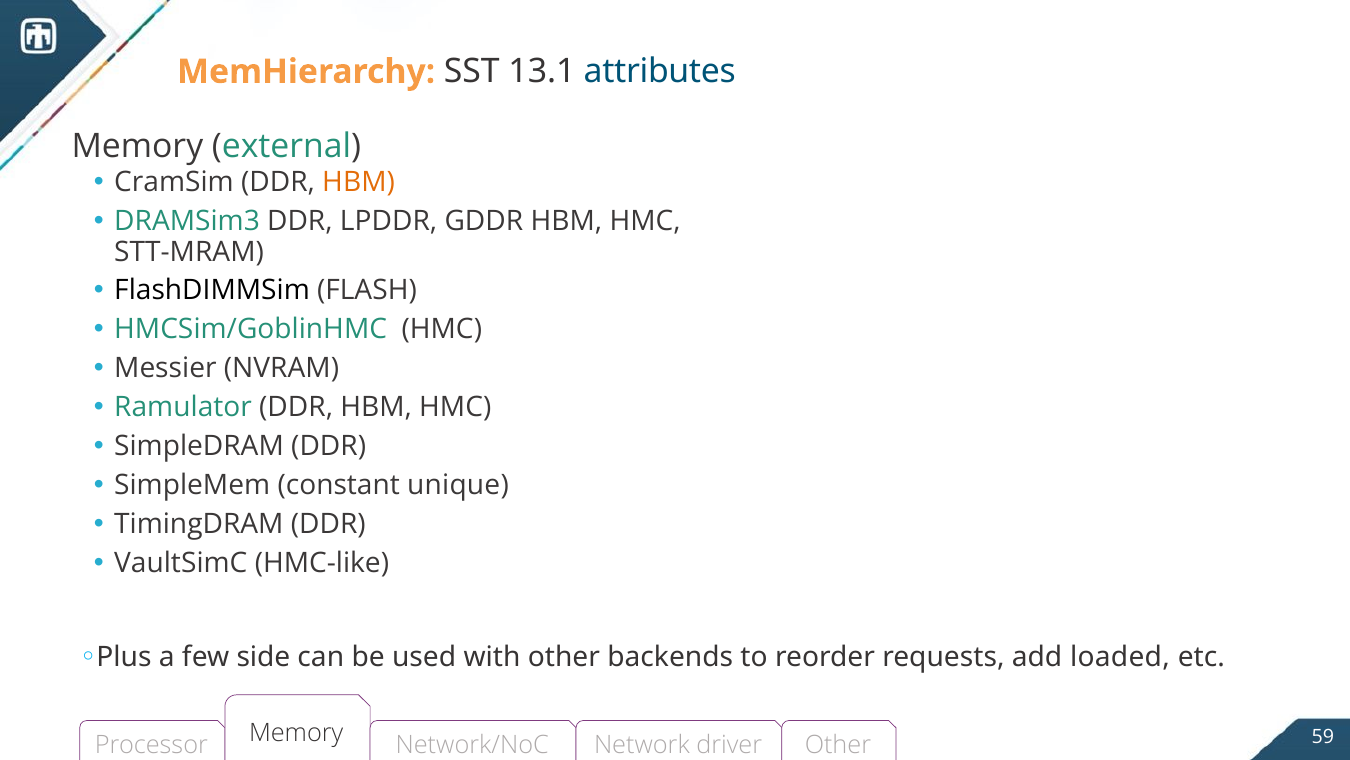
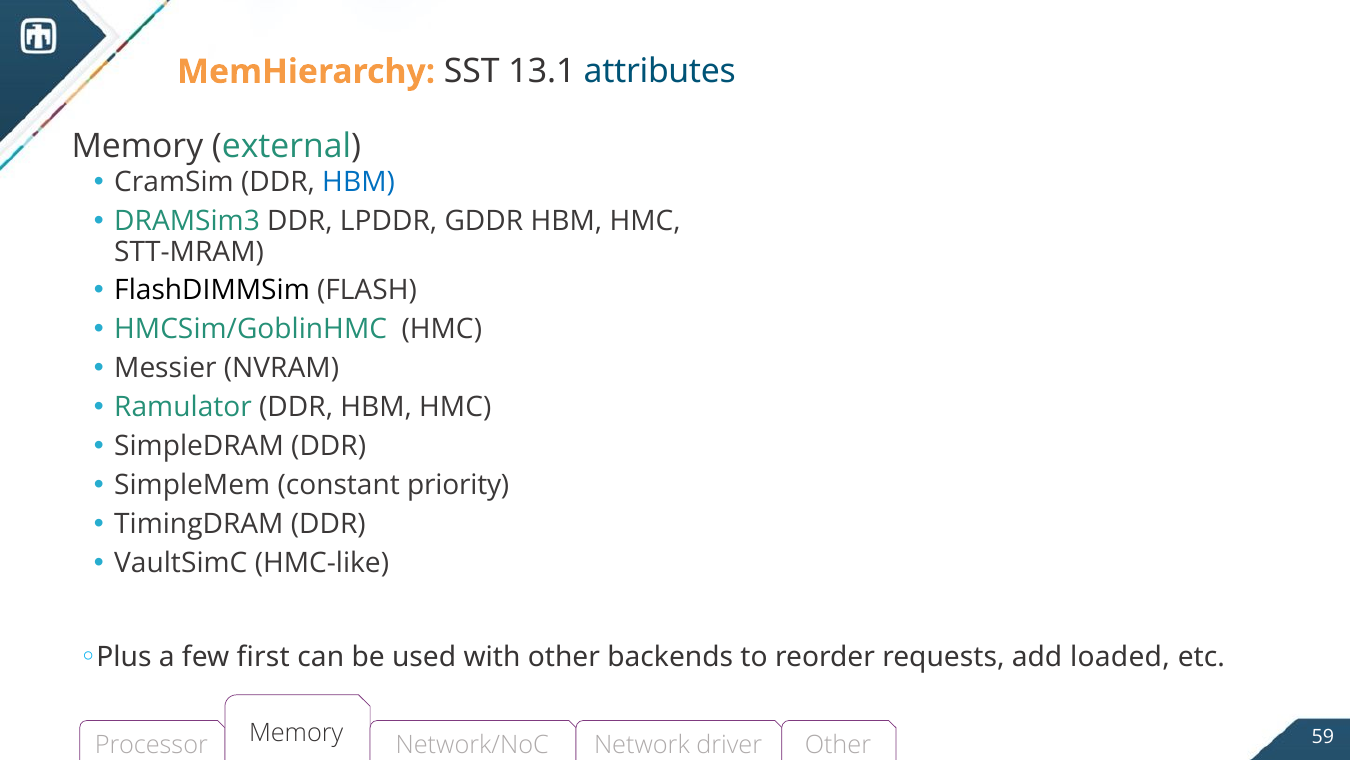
HBM at (359, 182) colour: orange -> blue
unique: unique -> priority
side: side -> first
